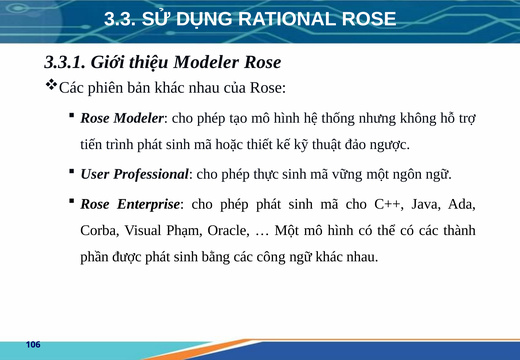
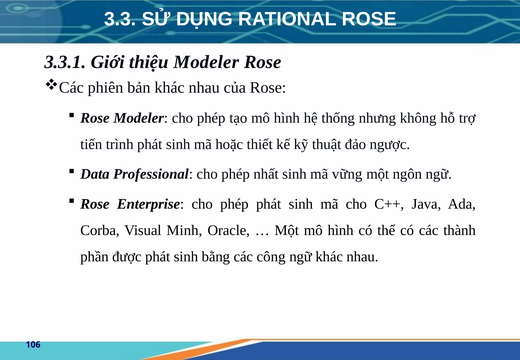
User: User -> Data
thực: thực -> nhất
Phạm: Phạm -> Minh
